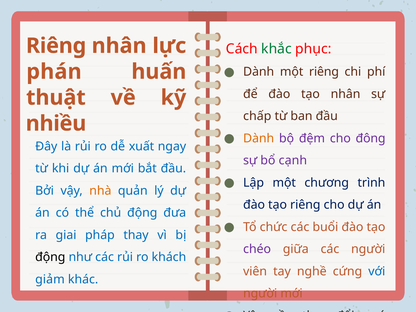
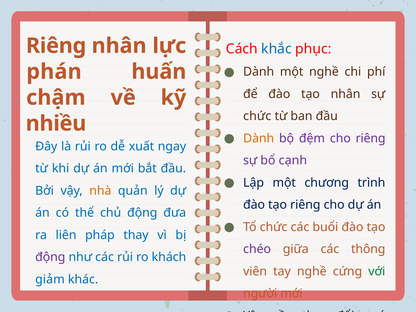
khắc colour: green -> blue
một riêng: riêng -> nghề
thuật: thuật -> chậm
chấp at (257, 116): chấp -> chức
cho đông: đông -> riêng
giai: giai -> liên
các người: người -> thông
động at (50, 257) colour: black -> purple
với colour: blue -> green
